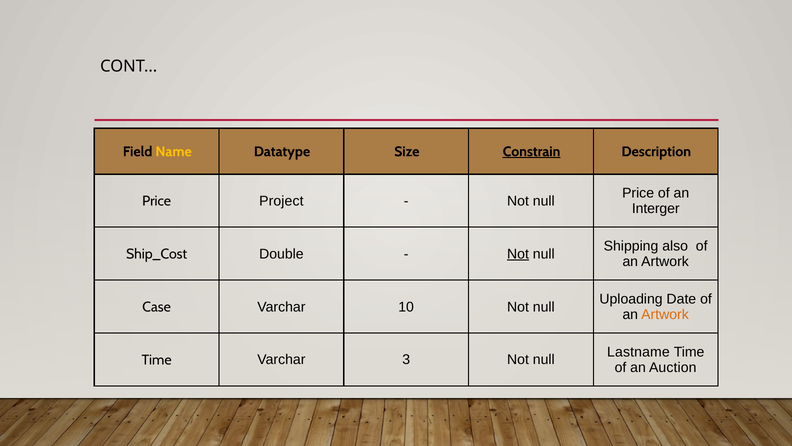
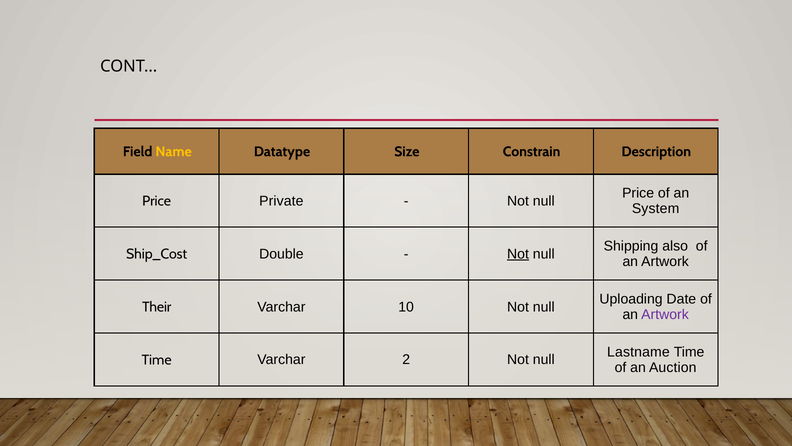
Constrain underline: present -> none
Project: Project -> Private
Interger: Interger -> System
Case: Case -> Their
Artwork at (665, 314) colour: orange -> purple
3: 3 -> 2
